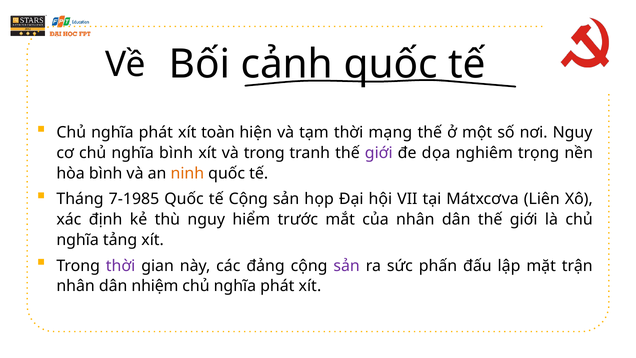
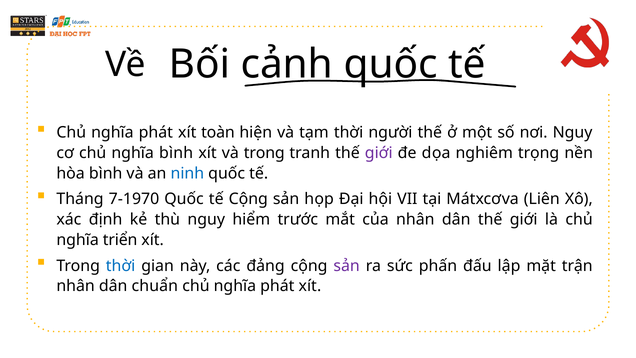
mạng: mạng -> người
ninh colour: orange -> blue
7-1985: 7-1985 -> 7-1970
tảng: tảng -> triển
thời at (121, 266) colour: purple -> blue
nhiệm: nhiệm -> chuẩn
